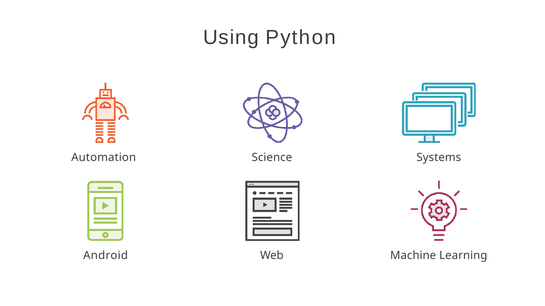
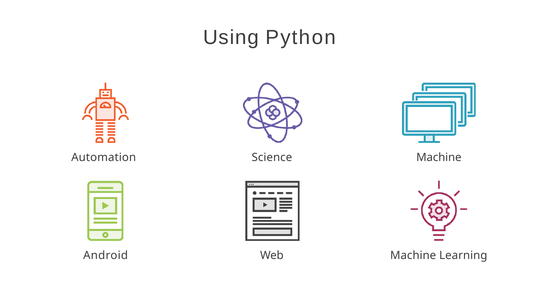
Systems at (439, 158): Systems -> Machine
